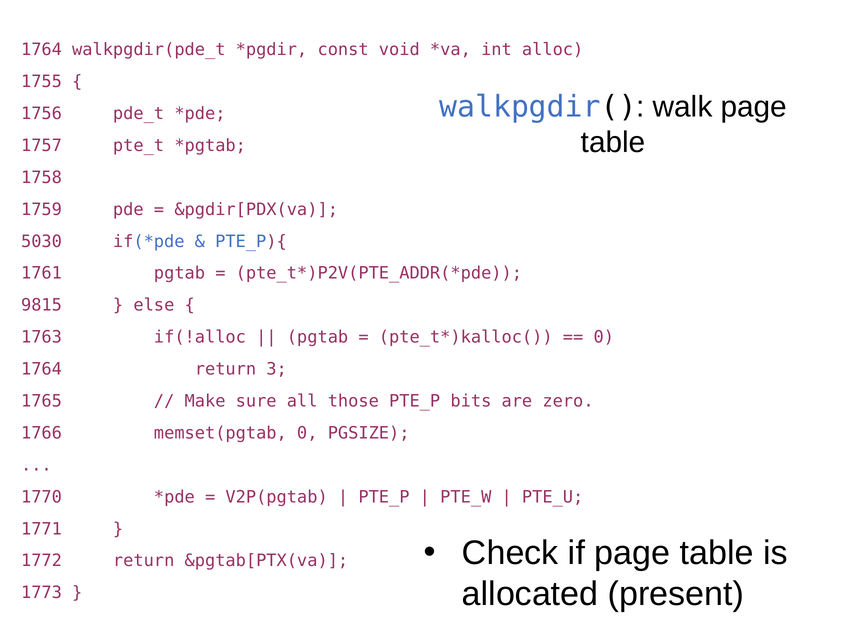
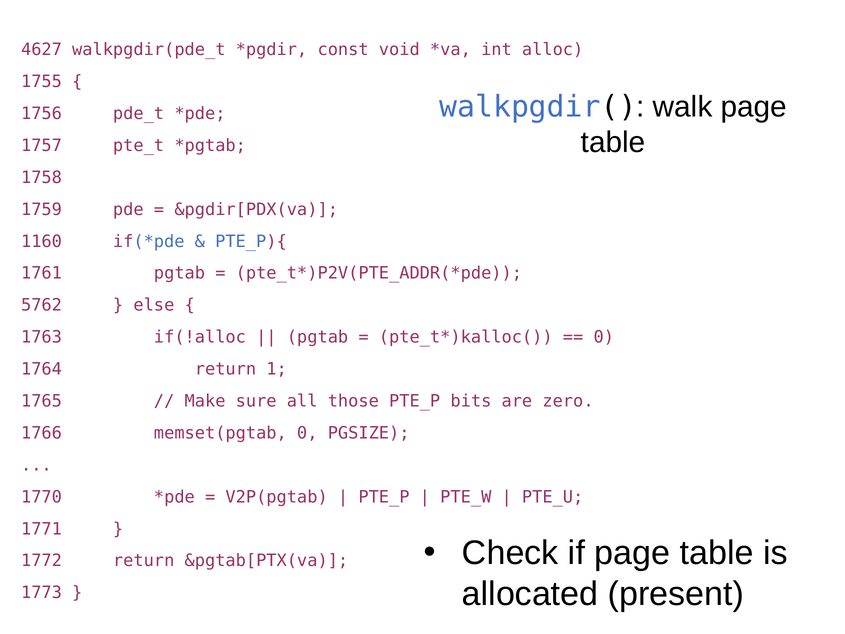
1764 at (41, 50): 1764 -> 4627
5030: 5030 -> 1160
9815: 9815 -> 5762
3: 3 -> 1
